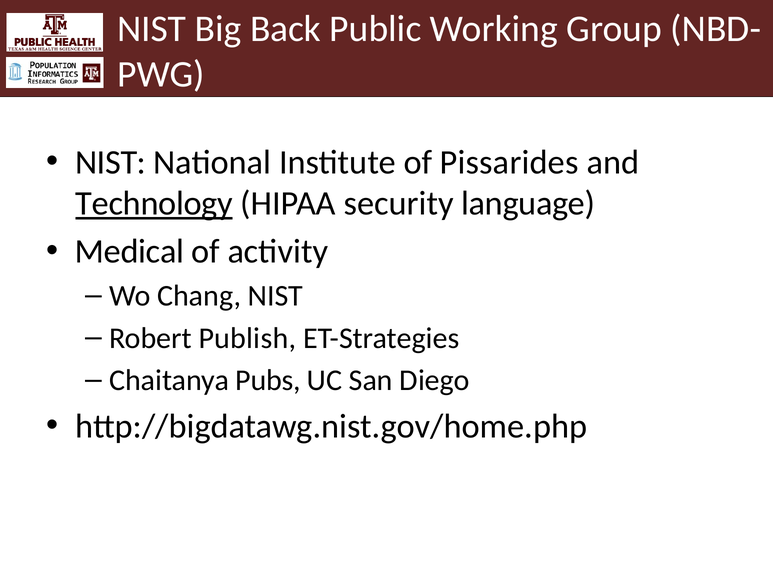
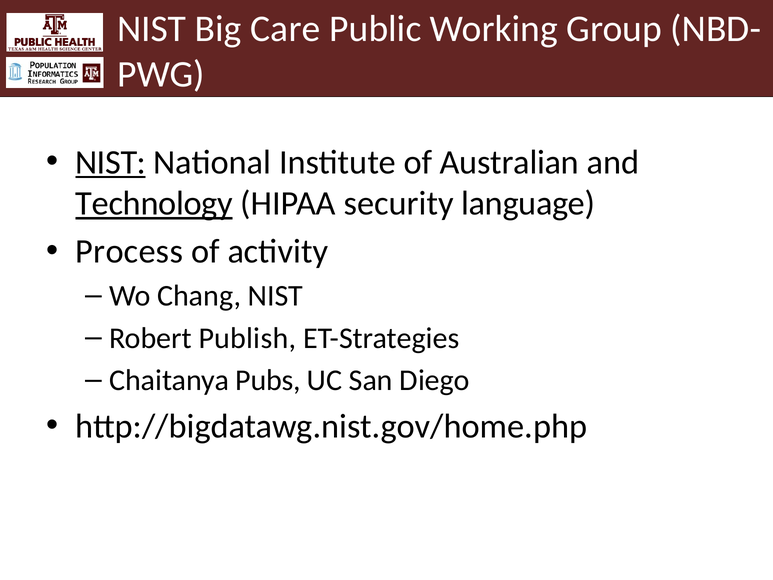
Back: Back -> Care
NIST at (111, 162) underline: none -> present
Pissarides: Pissarides -> Australian
Medical: Medical -> Process
